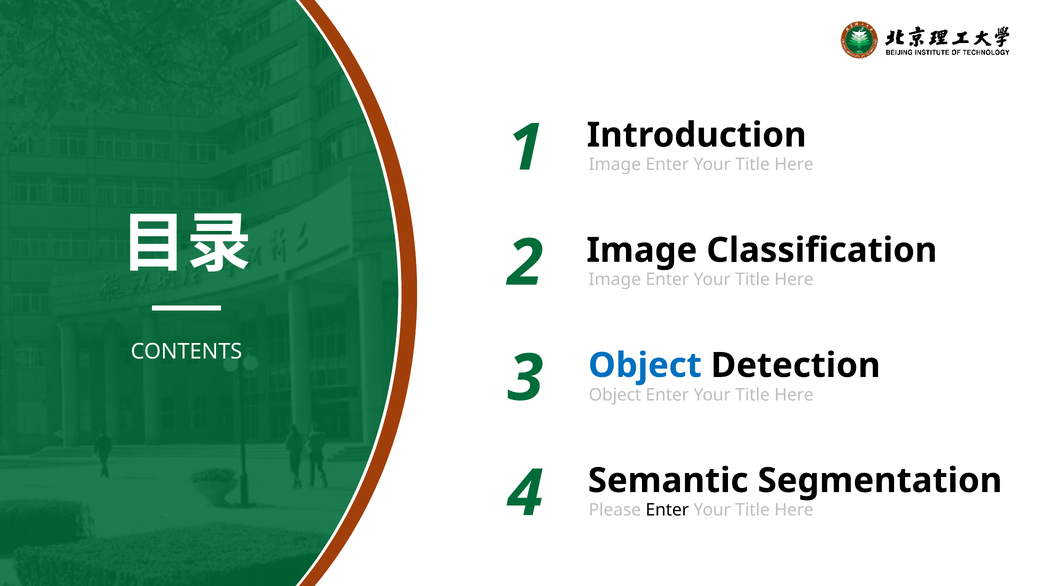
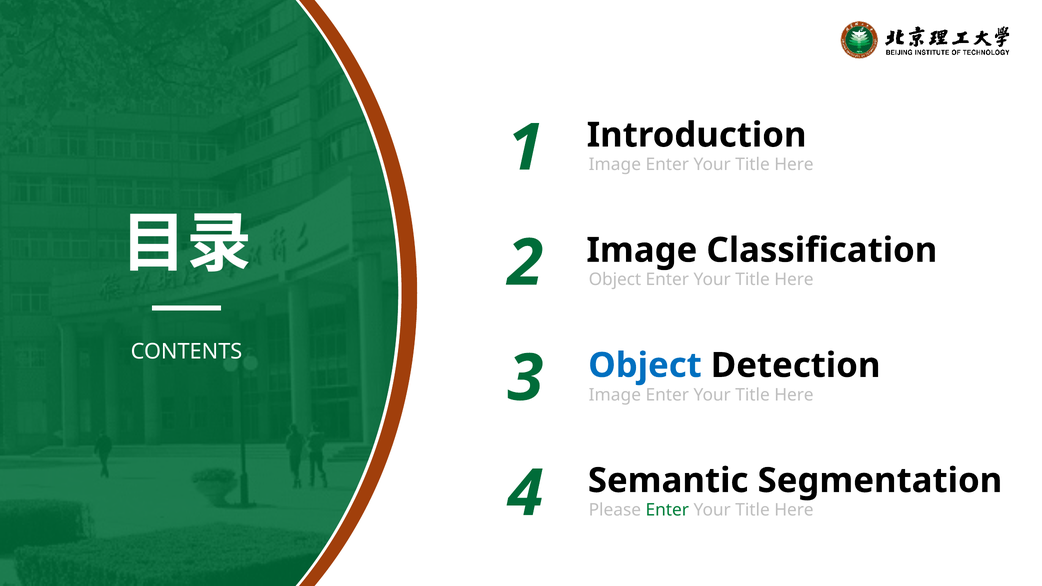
Image at (615, 280): Image -> Object
Object at (615, 395): Object -> Image
Enter at (667, 510) colour: black -> green
